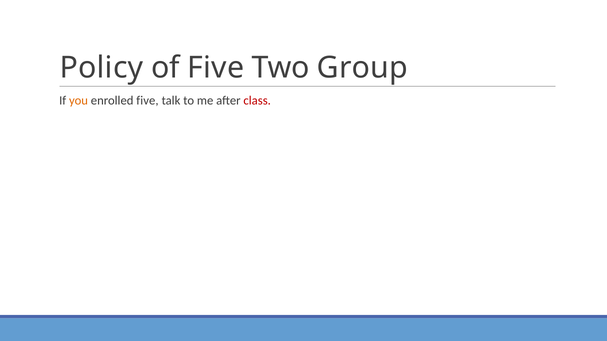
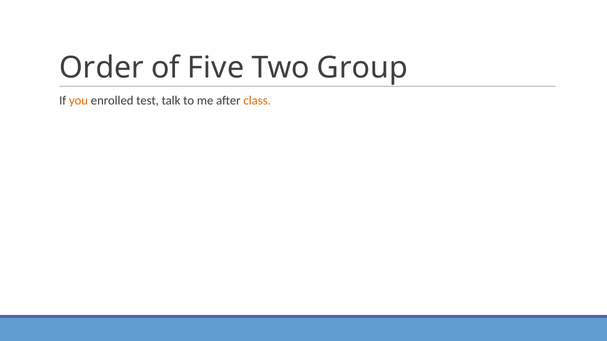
Policy: Policy -> Order
enrolled five: five -> test
class colour: red -> orange
